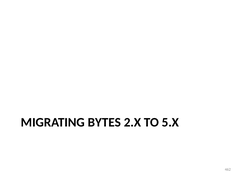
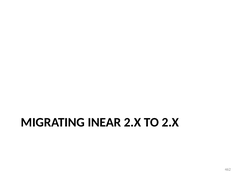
BYTES: BYTES -> INEAR
TO 5.X: 5.X -> 2.X
